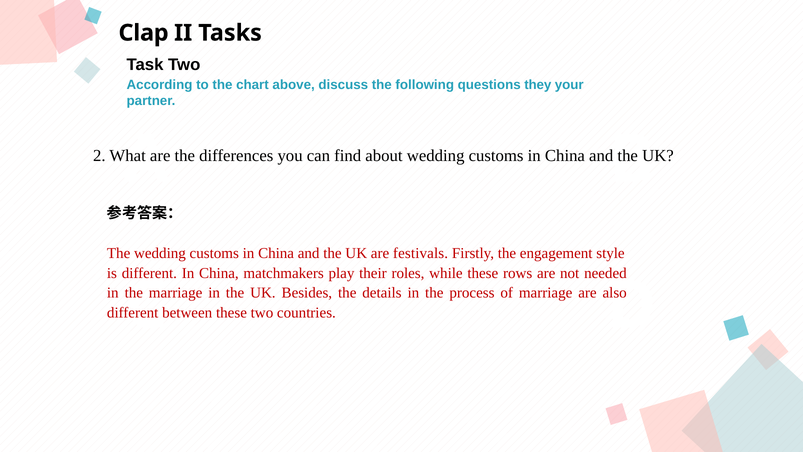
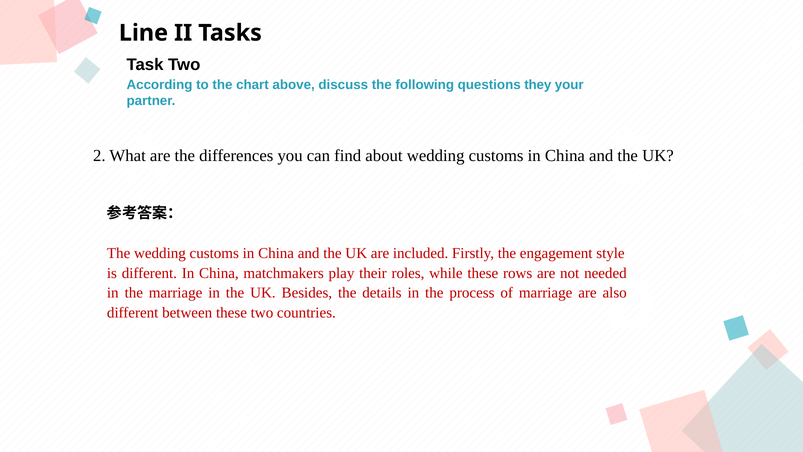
Clap: Clap -> Line
festivals: festivals -> included
